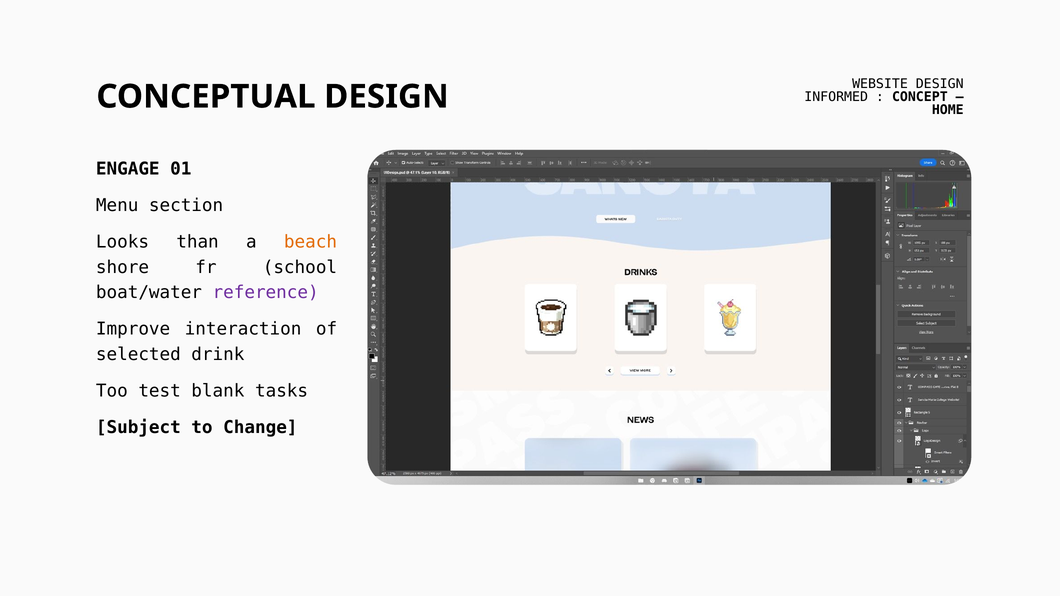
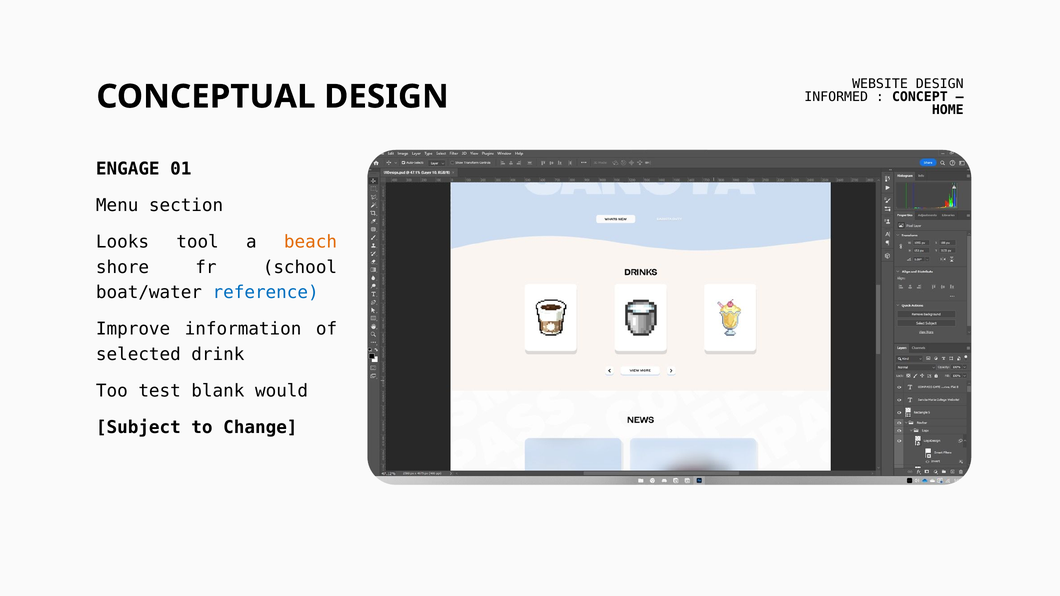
than: than -> tool
reference colour: purple -> blue
interaction: interaction -> information
tasks: tasks -> would
